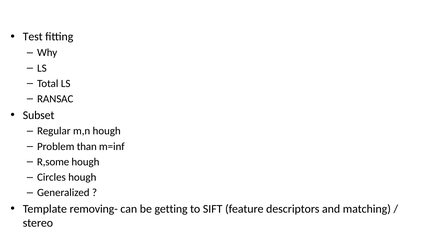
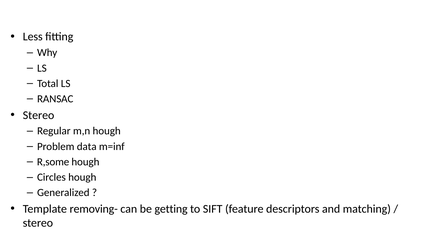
Test: Test -> Less
Subset at (39, 115): Subset -> Stereo
than: than -> data
